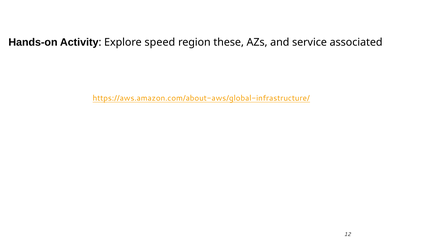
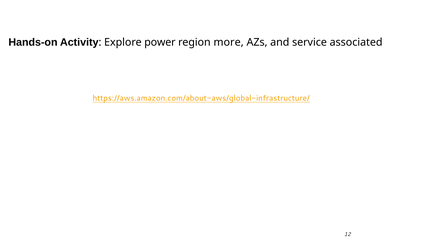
speed: speed -> power
these: these -> more
